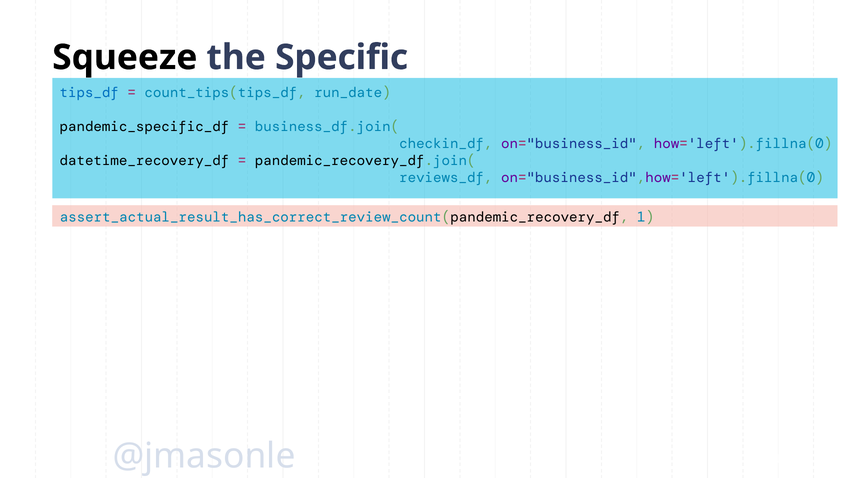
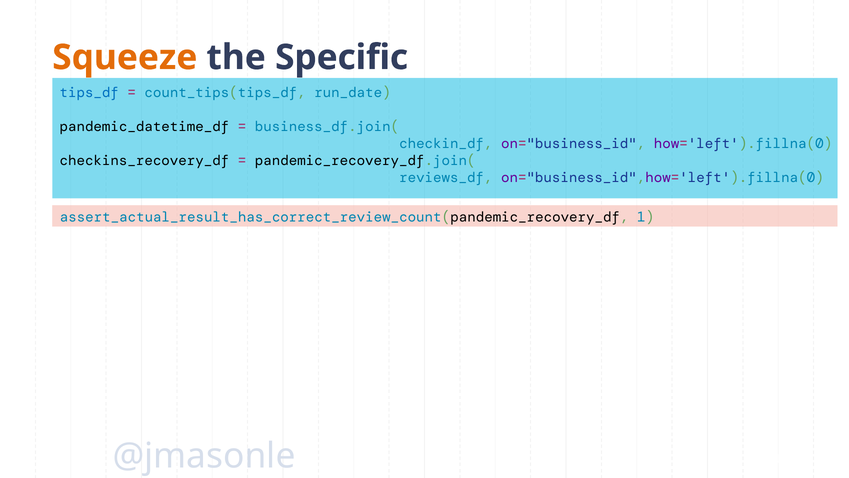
Squeeze colour: black -> orange
pandemic_specific_df: pandemic_specific_df -> pandemic_datetime_df
datetime_recovery_df: datetime_recovery_df -> checkins_recovery_df
